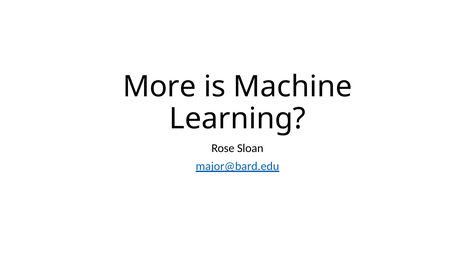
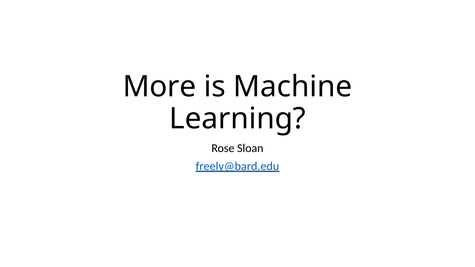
major@bard.edu: major@bard.edu -> freely@bard.edu
